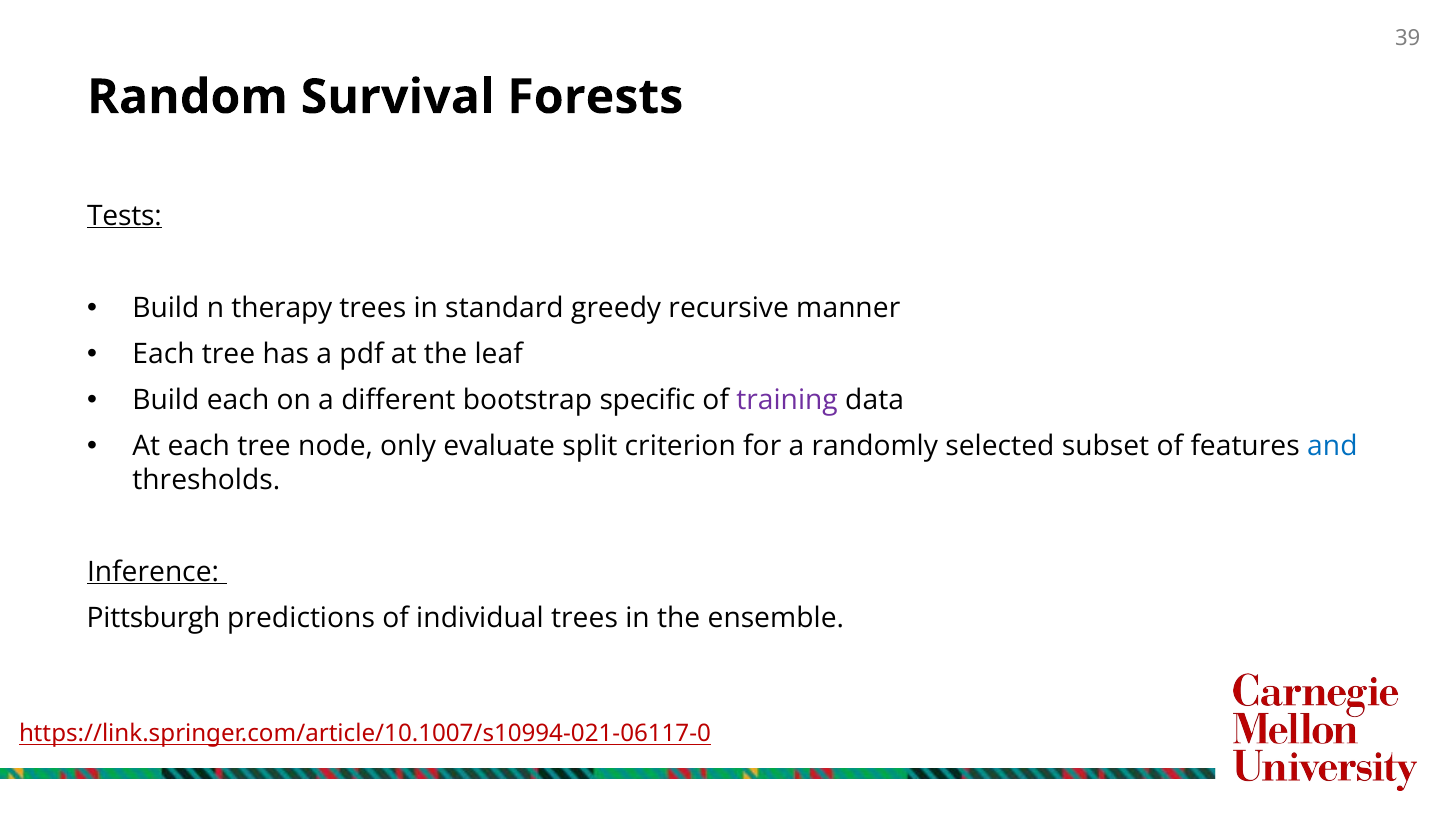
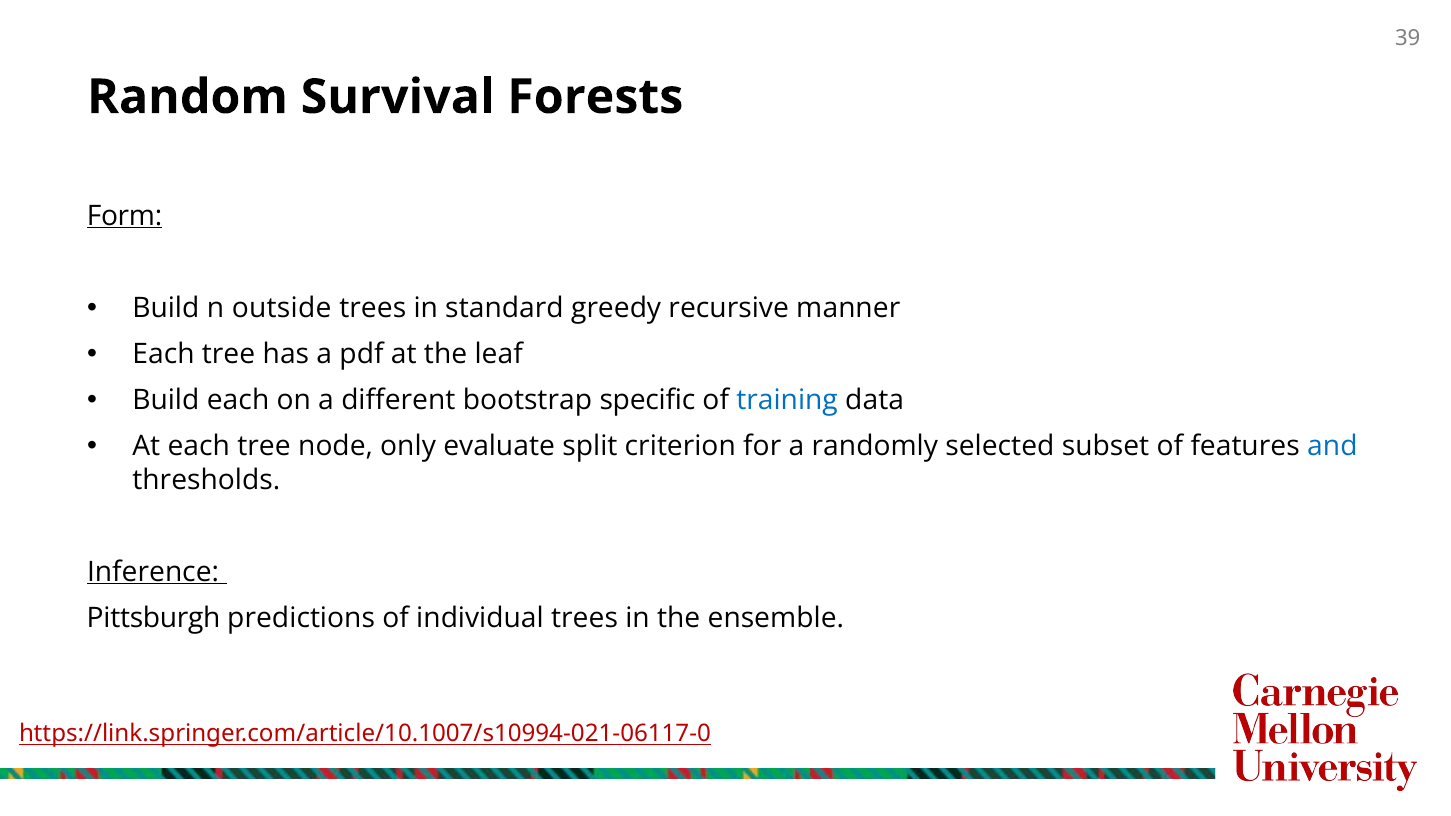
Tests: Tests -> Form
therapy: therapy -> outside
training colour: purple -> blue
